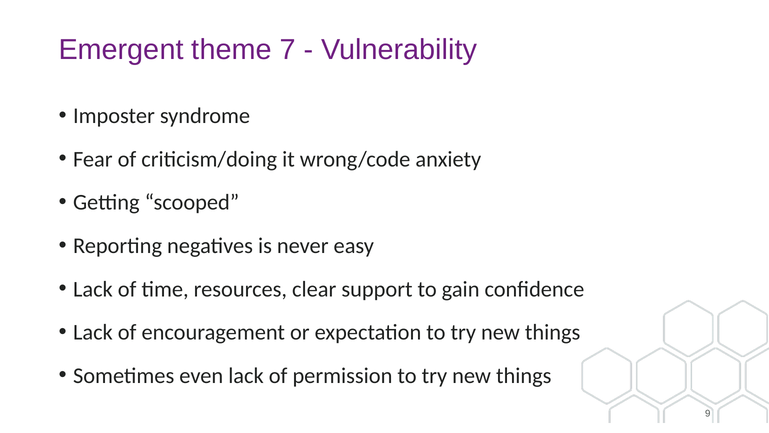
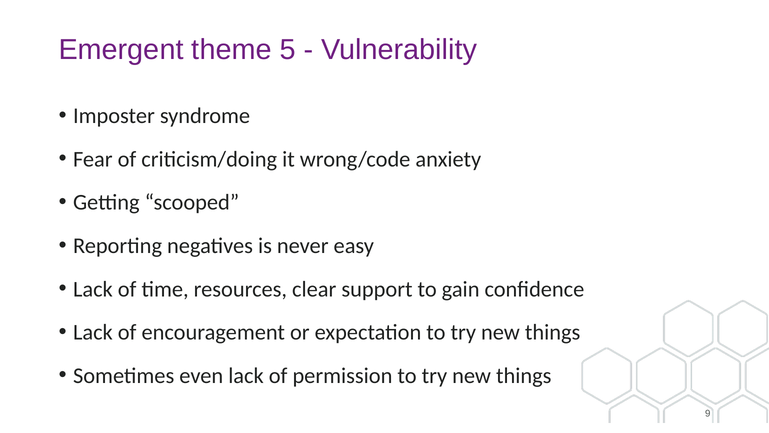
7: 7 -> 5
